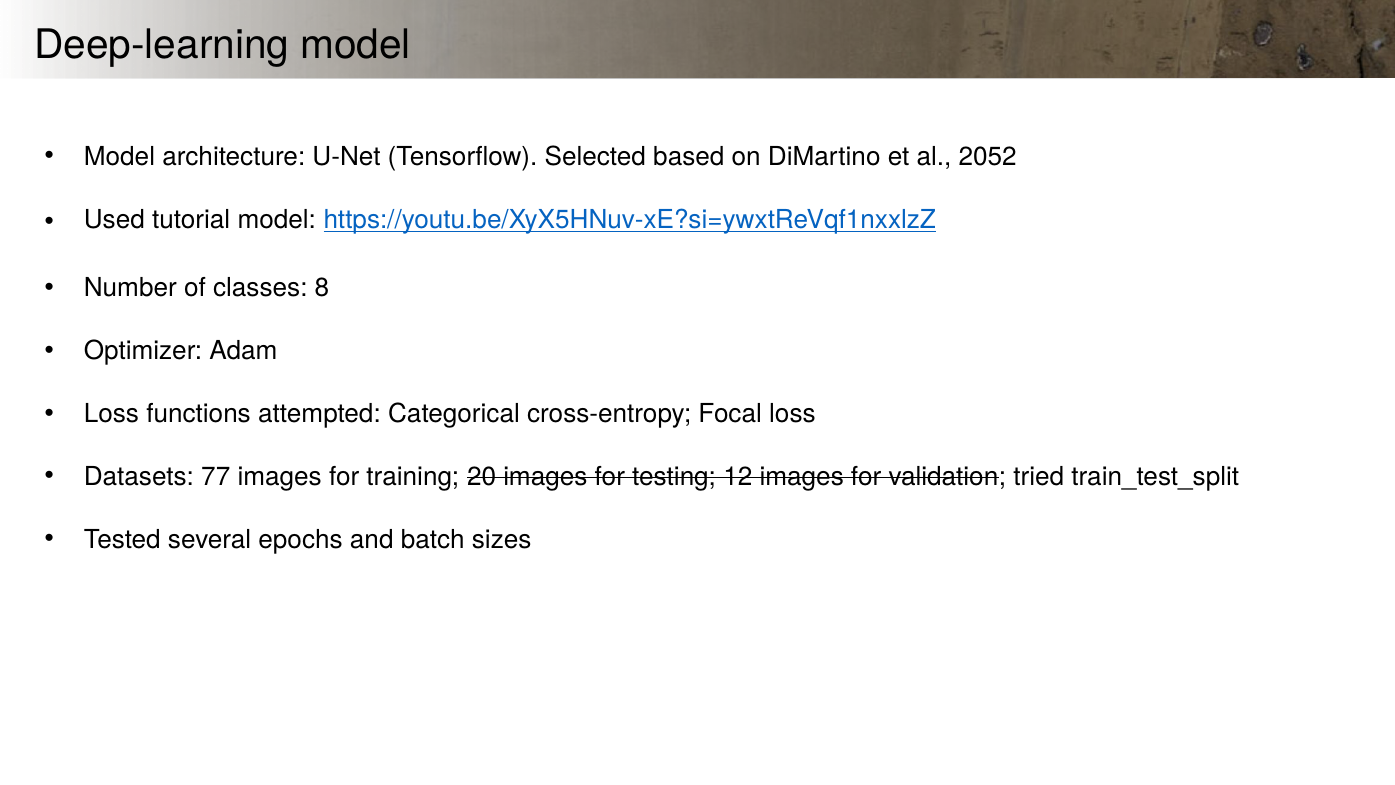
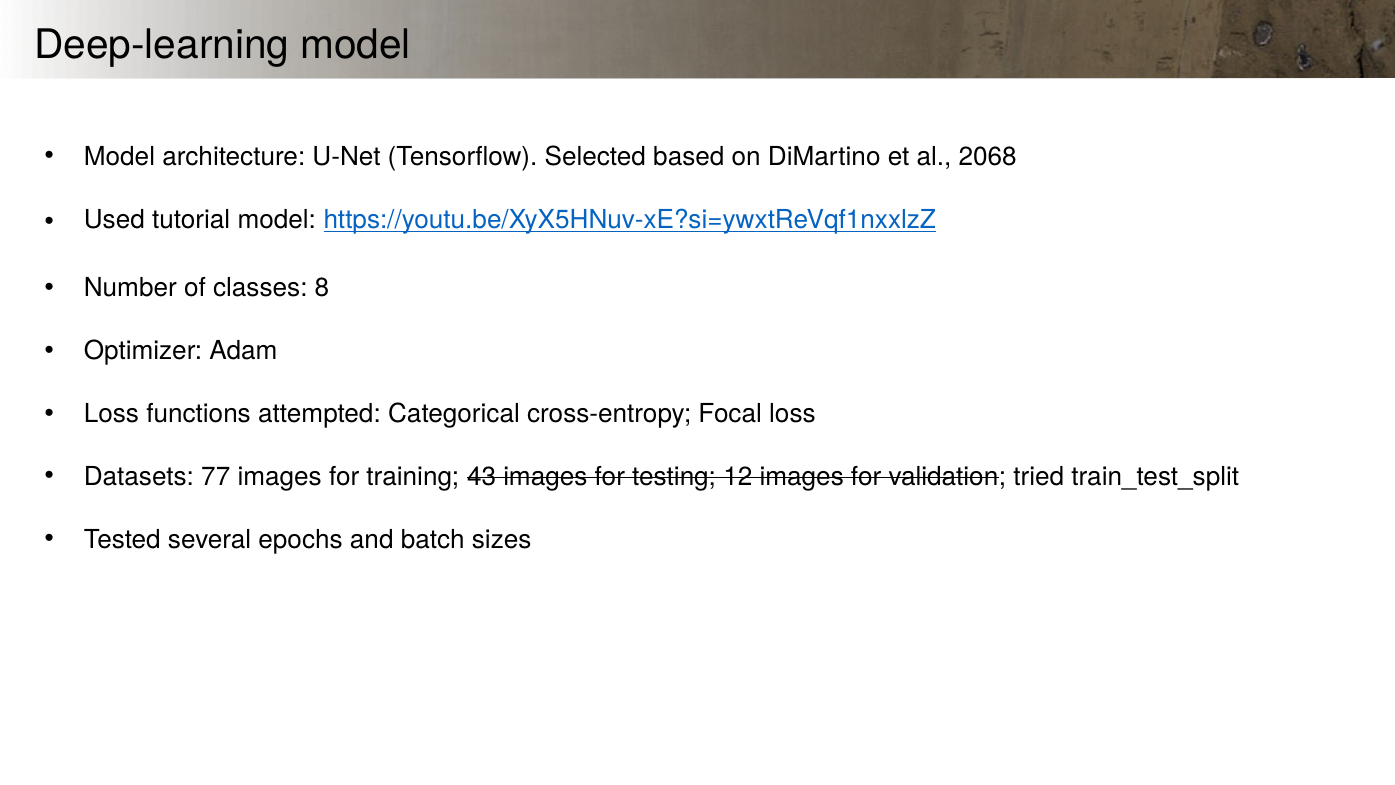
2052: 2052 -> 2068
20: 20 -> 43
